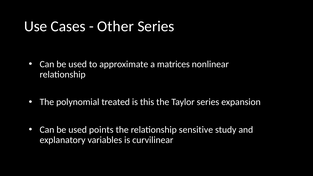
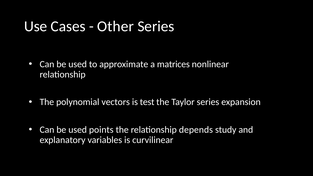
treated: treated -> vectors
this: this -> test
sensitive: sensitive -> depends
